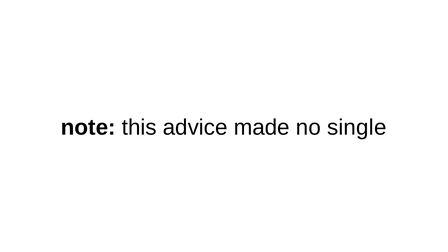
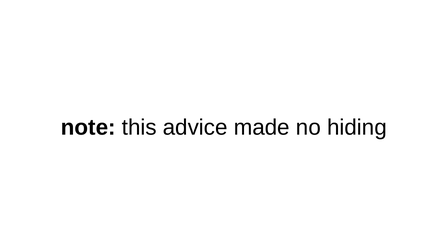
single: single -> hiding
